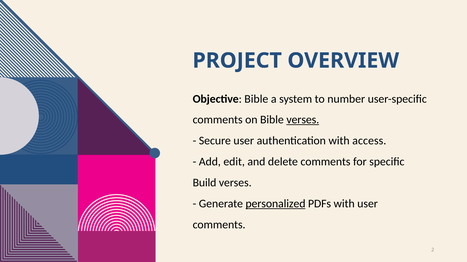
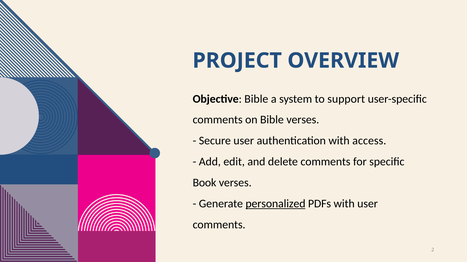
number: number -> support
verses at (303, 120) underline: present -> none
Build: Build -> Book
